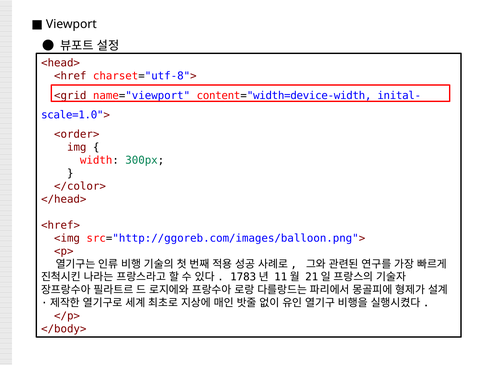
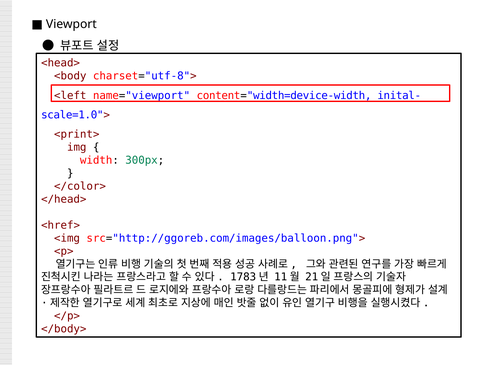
<href: <href -> <body
<grid: <grid -> <left
<order>: <order> -> <print>
